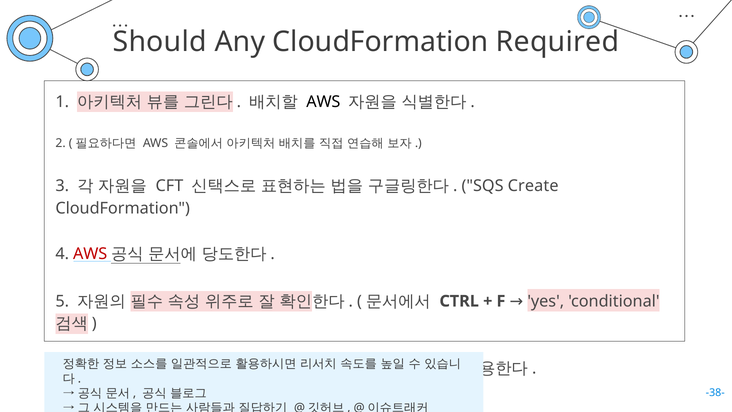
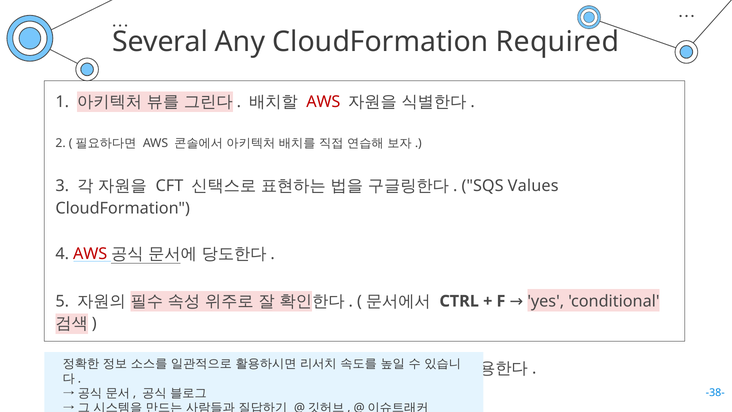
Should: Should -> Several
AWS at (323, 102) colour: black -> red
Create: Create -> Values
